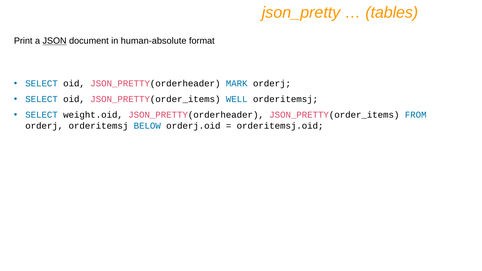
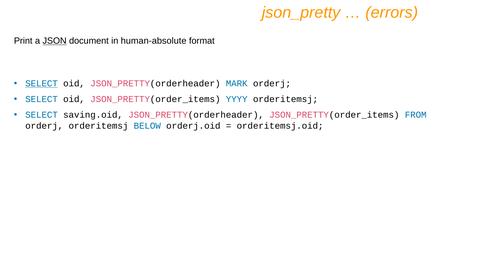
tables: tables -> errors
SELECT at (42, 84) underline: none -> present
WELL: WELL -> YYYY
weight.oid: weight.oid -> saving.oid
